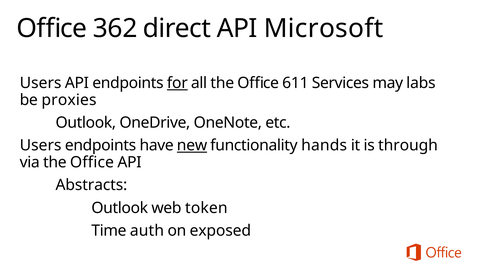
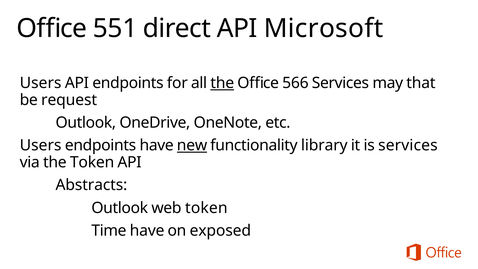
362: 362 -> 551
for underline: present -> none
the at (222, 83) underline: none -> present
611: 611 -> 566
labs: labs -> that
proxies: proxies -> request
hands: hands -> library
is through: through -> services
via the Office: Office -> Token
Time auth: auth -> have
